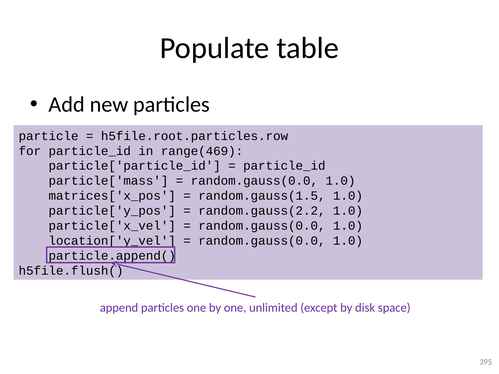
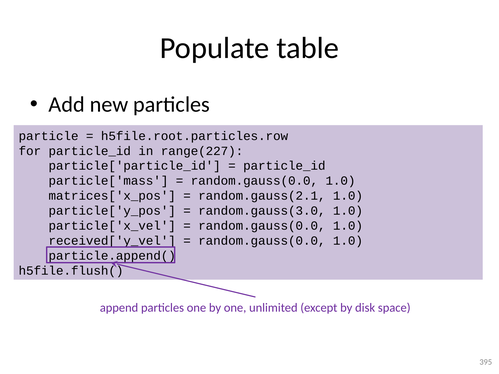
range(469: range(469 -> range(227
random.gauss(1.5: random.gauss(1.5 -> random.gauss(2.1
random.gauss(2.2: random.gauss(2.2 -> random.gauss(3.0
location['y_vel: location['y_vel -> received['y_vel
